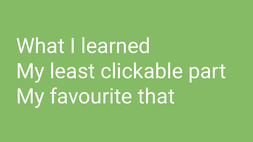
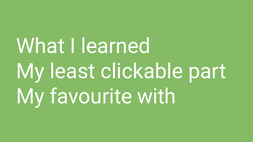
that: that -> with
